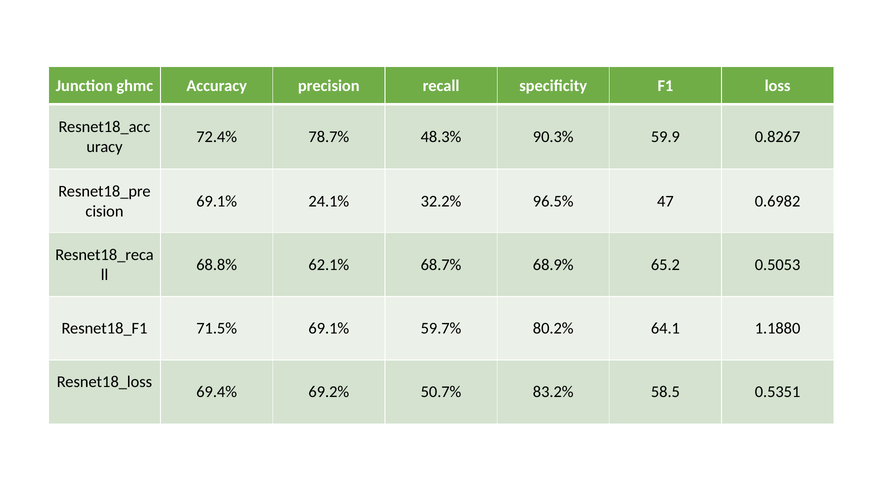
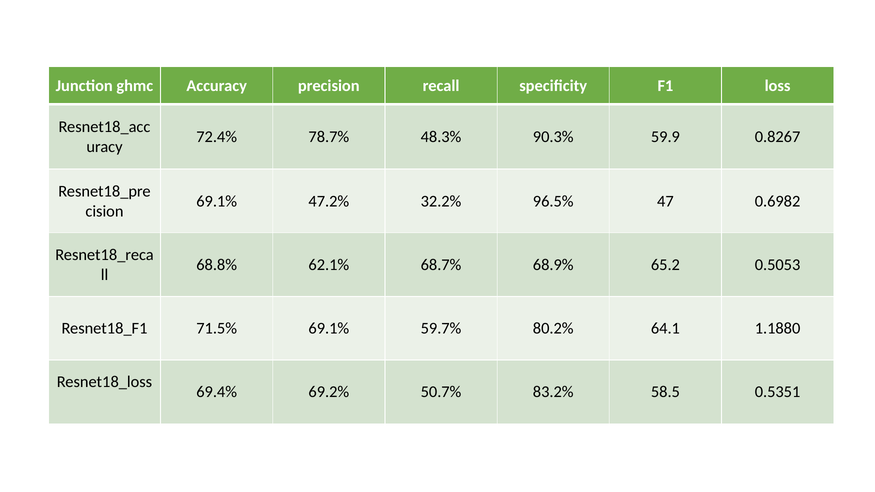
24.1%: 24.1% -> 47.2%
